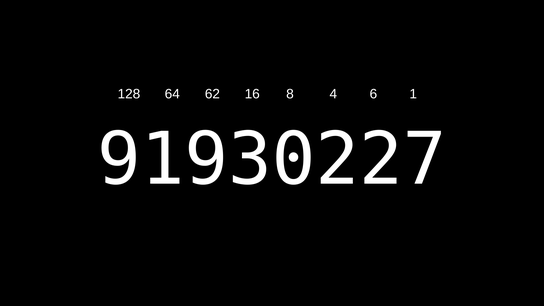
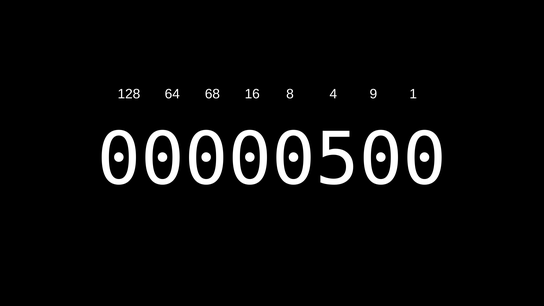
62: 62 -> 68
6: 6 -> 9
91930227: 91930227 -> 00000500
